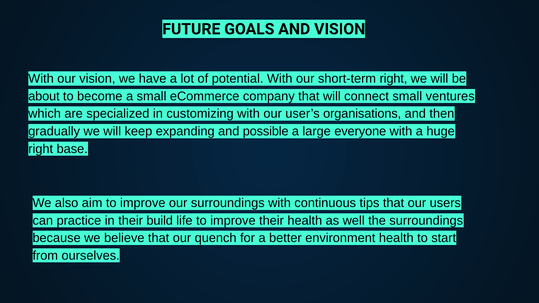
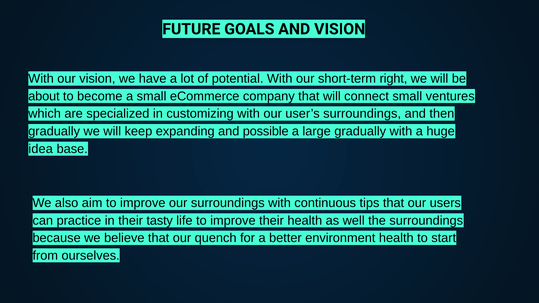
user’s organisations: organisations -> surroundings
large everyone: everyone -> gradually
right at (41, 149): right -> idea
build: build -> tasty
